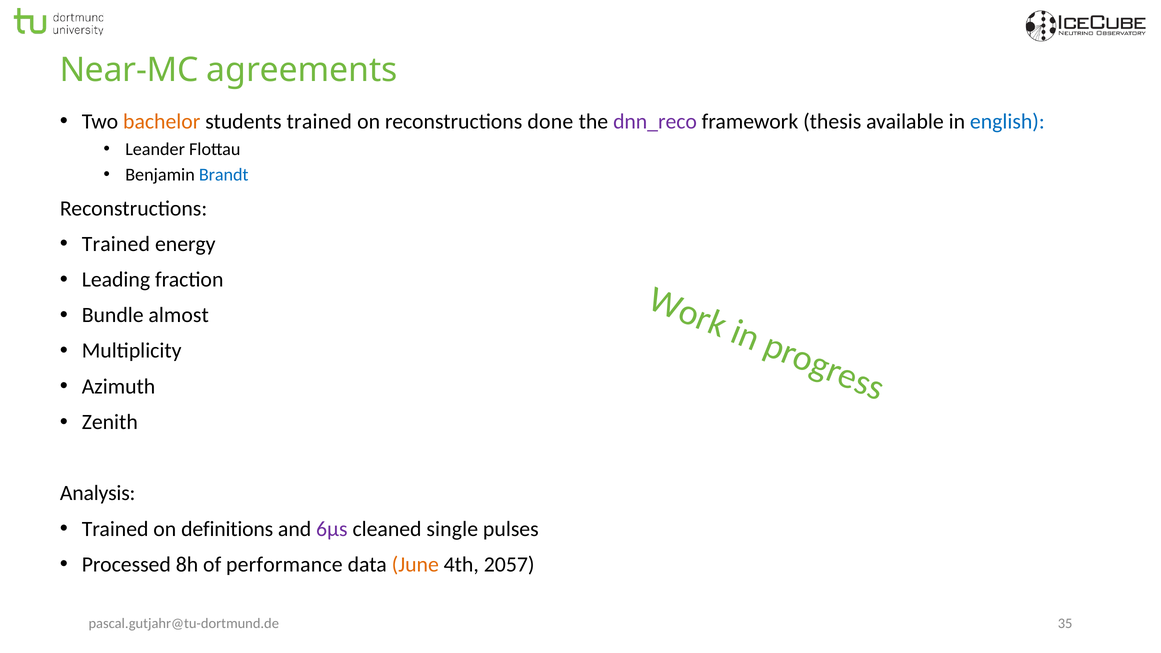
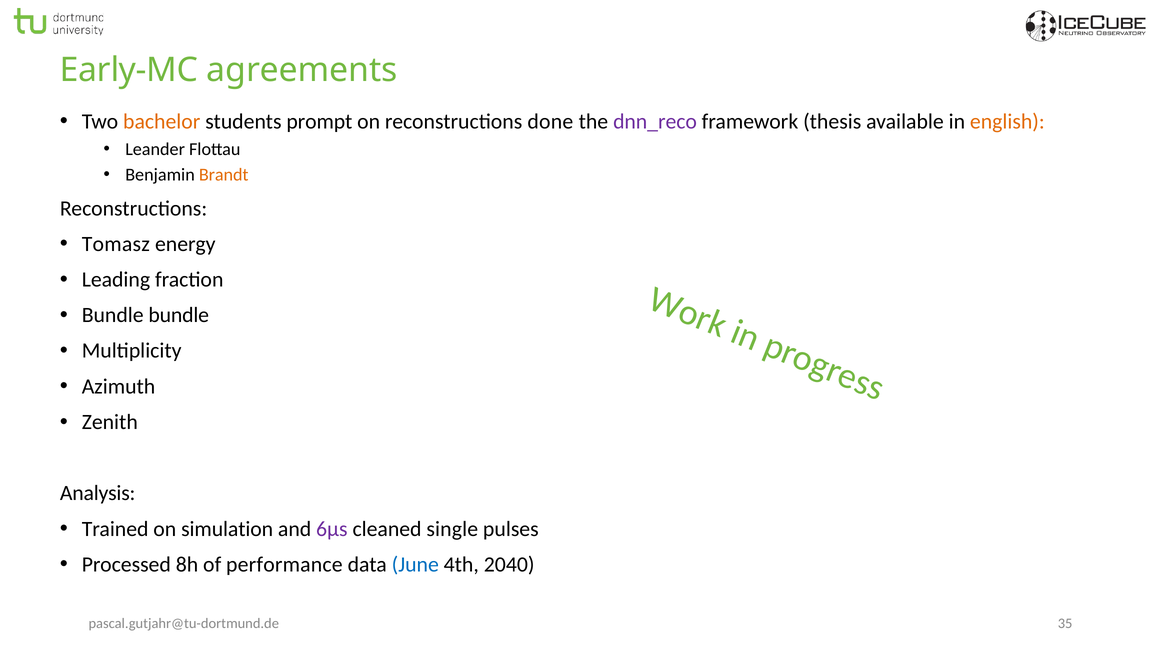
Near-MC: Near-MC -> Early-MC
students trained: trained -> prompt
english colour: blue -> orange
Brandt colour: blue -> orange
Trained at (116, 244): Trained -> Tomasz
Bundle almost: almost -> bundle
definitions: definitions -> simulation
June colour: orange -> blue
2057: 2057 -> 2040
